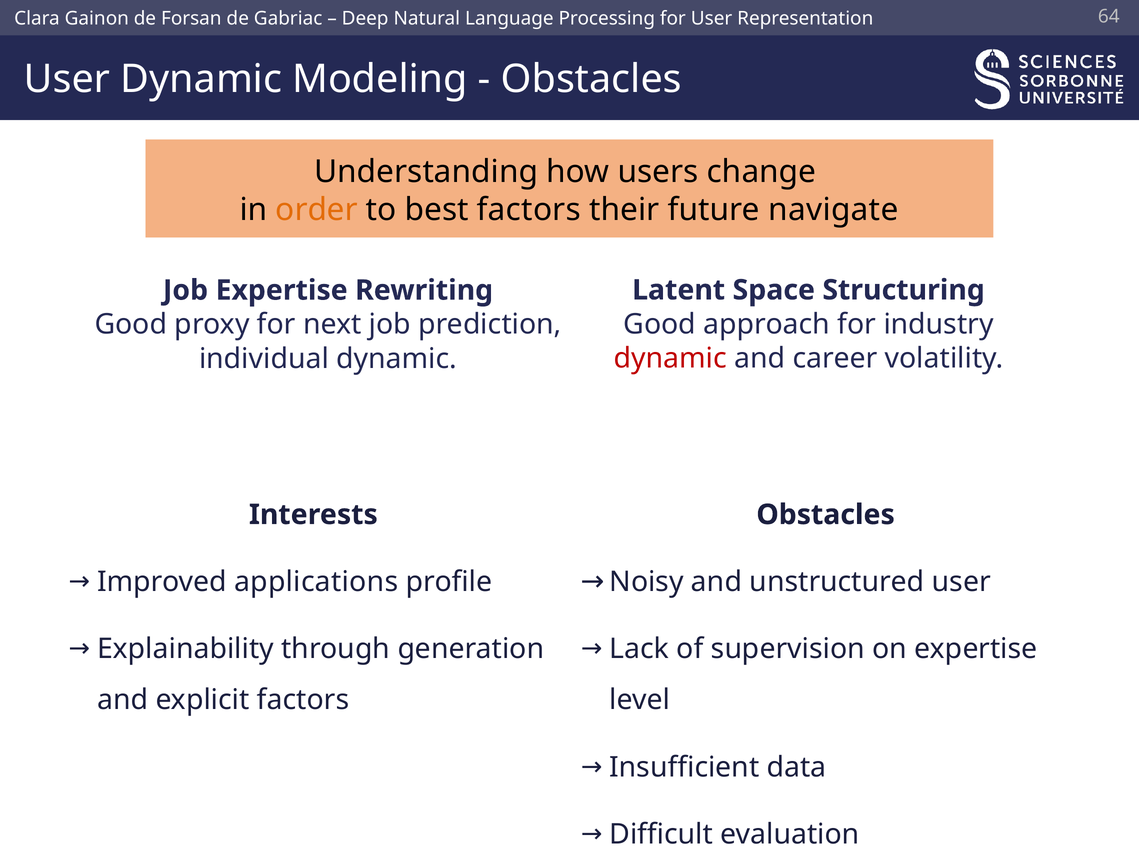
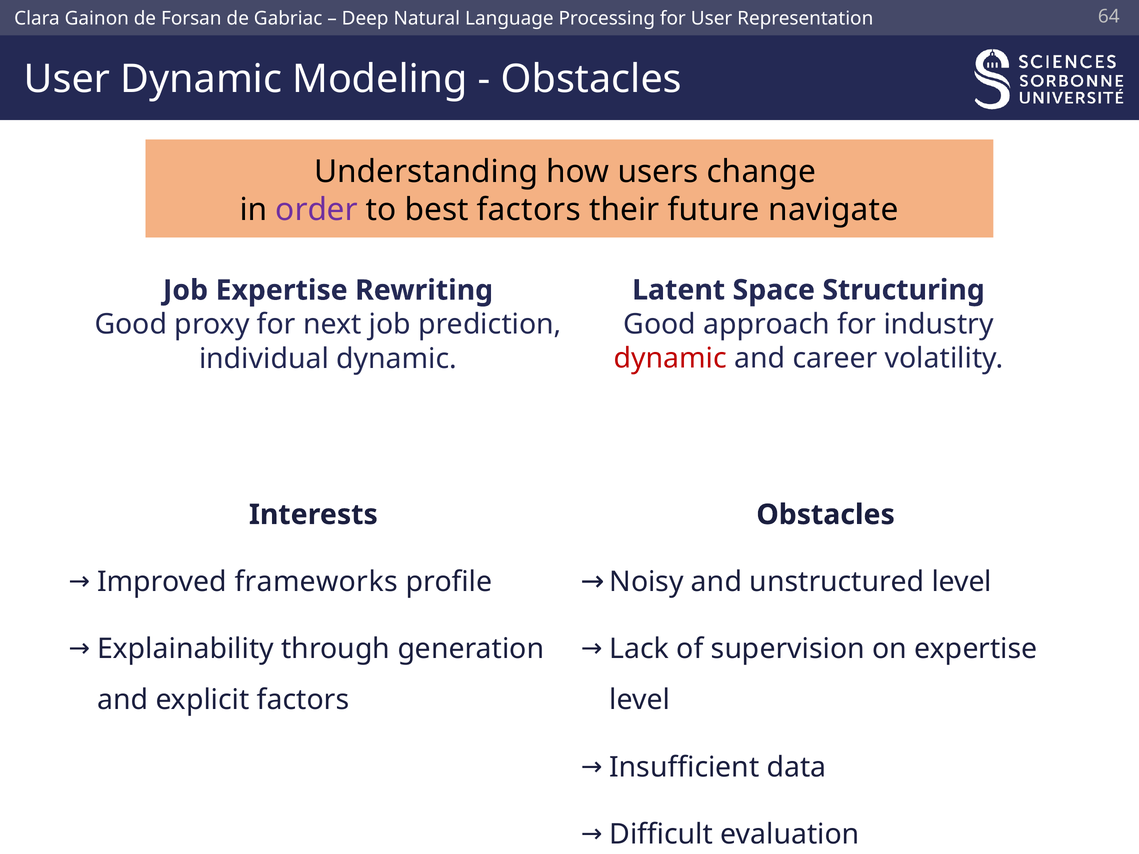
order colour: orange -> purple
unstructured user: user -> level
applications: applications -> frameworks
